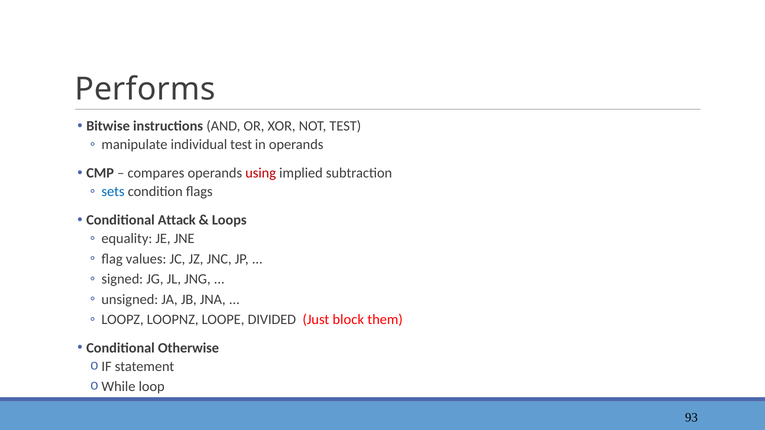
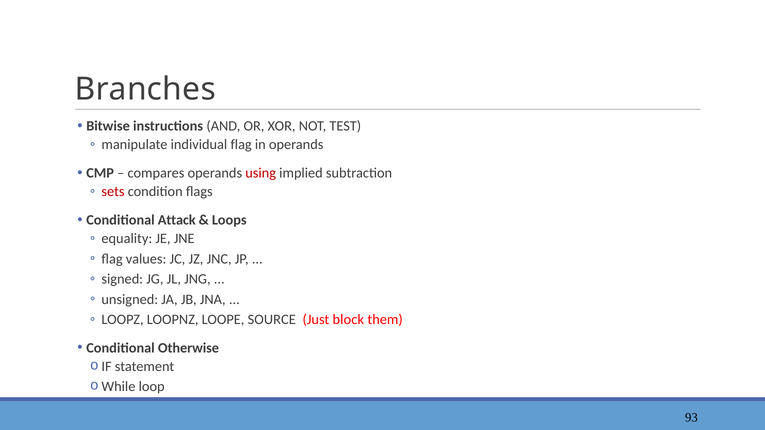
Performs: Performs -> Branches
individual test: test -> flag
sets colour: blue -> red
DIVIDED: DIVIDED -> SOURCE
